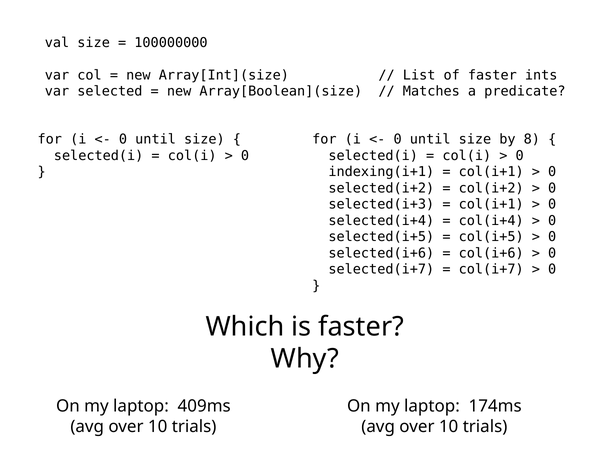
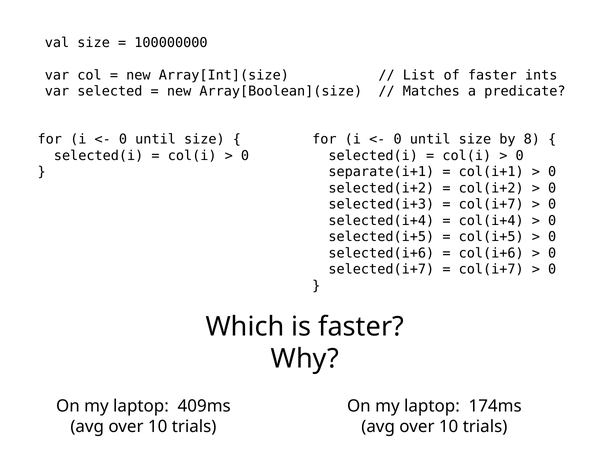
indexing(i+1: indexing(i+1 -> separate(i+1
col(i+1 at (491, 204): col(i+1 -> col(i+7
